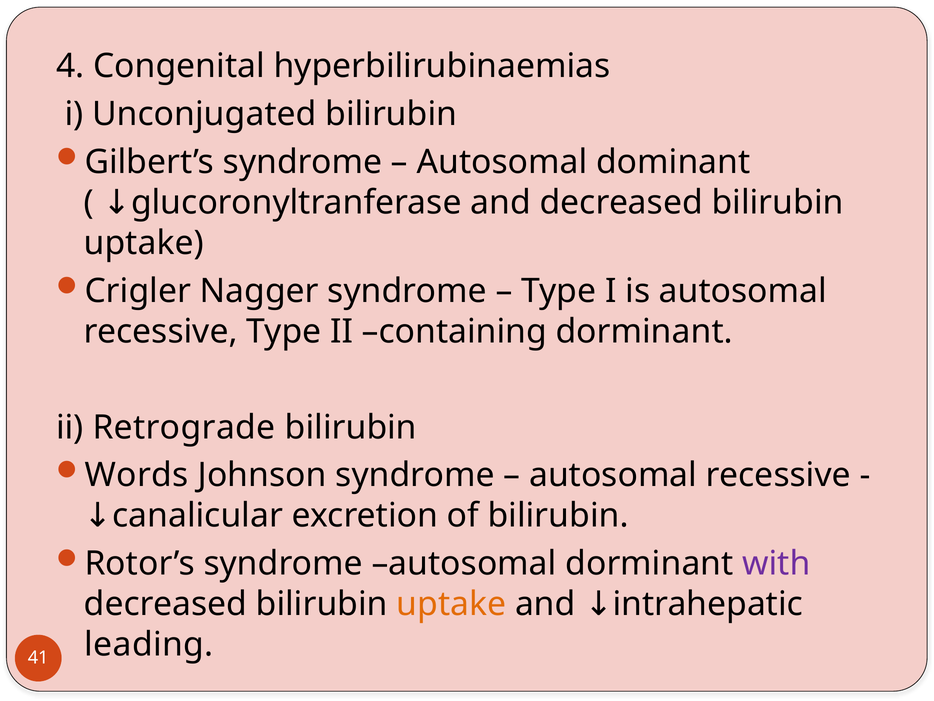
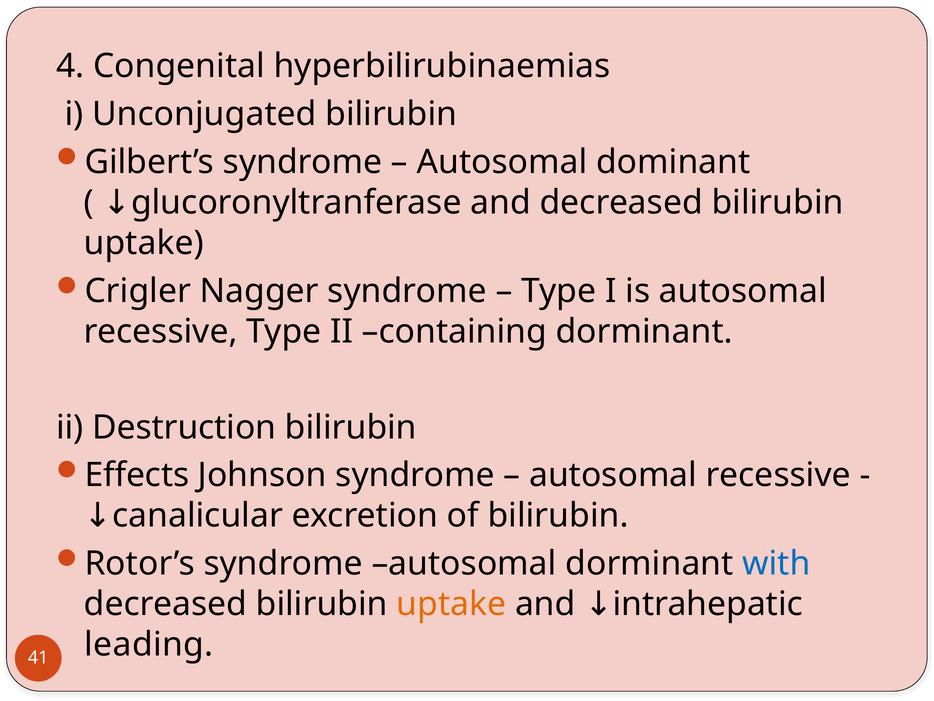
Retrograde: Retrograde -> Destruction
Words: Words -> Effects
with colour: purple -> blue
